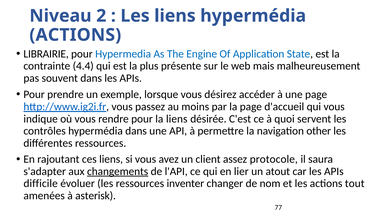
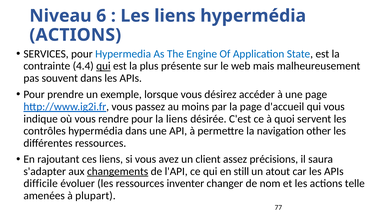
2: 2 -> 6
LIBRAIRIE: LIBRAIRIE -> SERVICES
qui at (103, 66) underline: none -> present
protocole: protocole -> précisions
lier: lier -> still
tout: tout -> telle
asterisk: asterisk -> plupart
